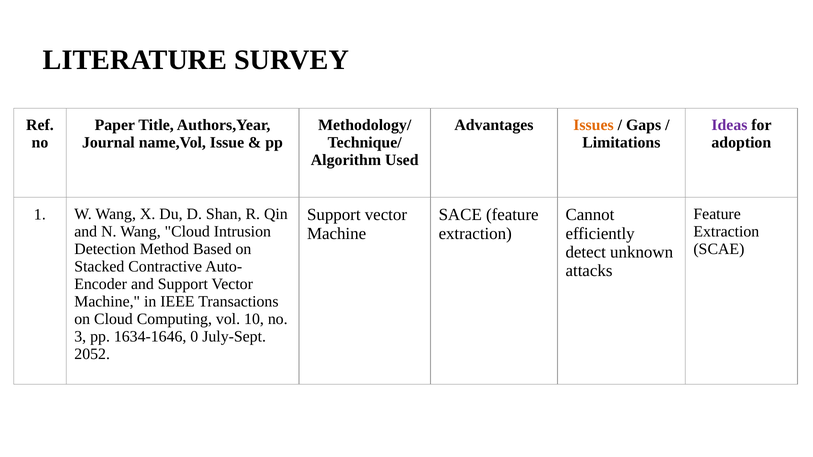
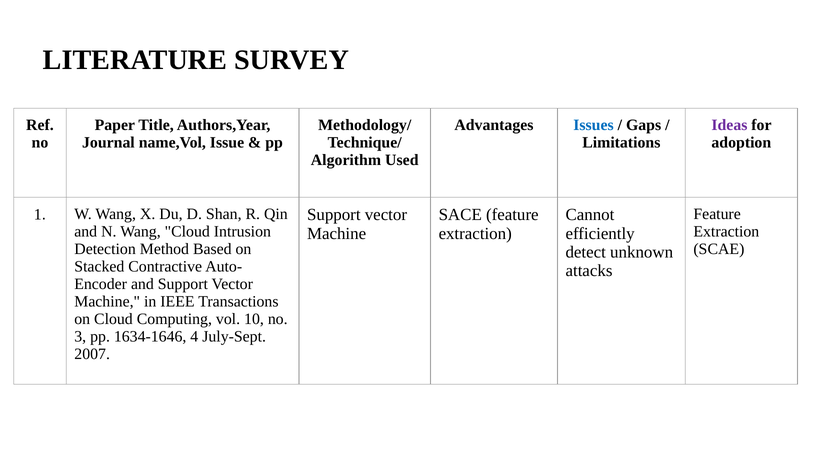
Issues colour: orange -> blue
0: 0 -> 4
2052: 2052 -> 2007
